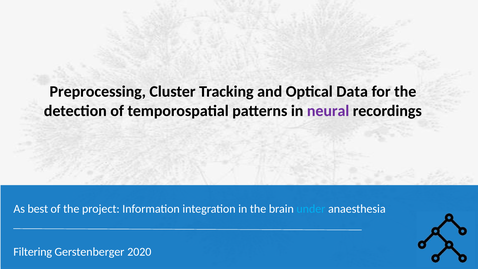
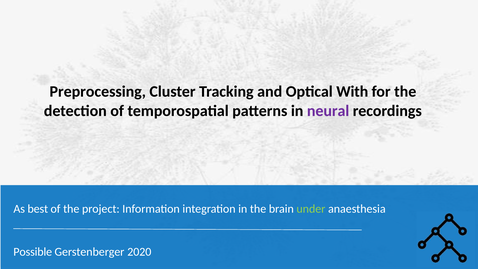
Data: Data -> With
under colour: light blue -> light green
Filtering: Filtering -> Possible
